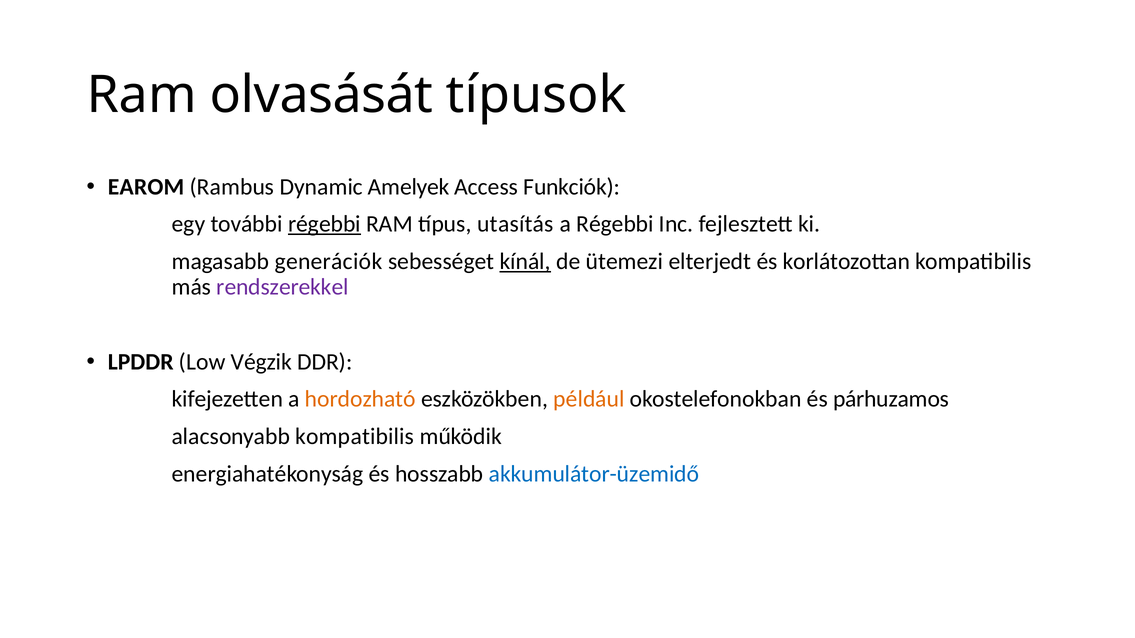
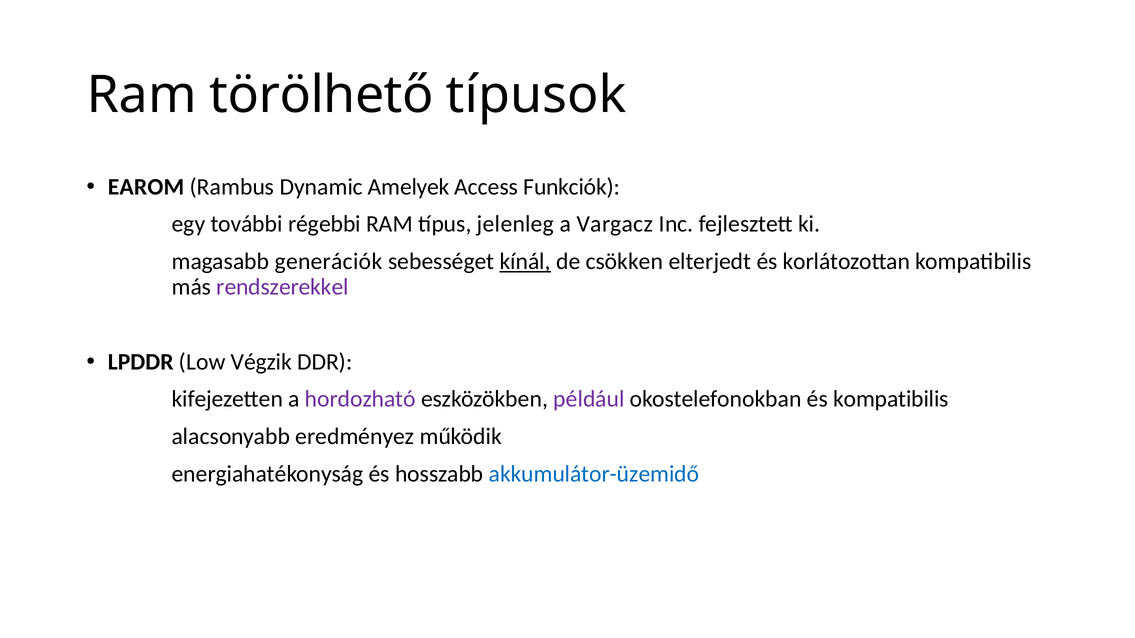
olvasását: olvasását -> törölhető
régebbi at (324, 224) underline: present -> none
utasítás: utasítás -> jelenleg
a Régebbi: Régebbi -> Vargacz
ütemezi: ütemezi -> csökken
hordozható colour: orange -> purple
például colour: orange -> purple
és párhuzamos: párhuzamos -> kompatibilis
alacsonyabb kompatibilis: kompatibilis -> eredményez
